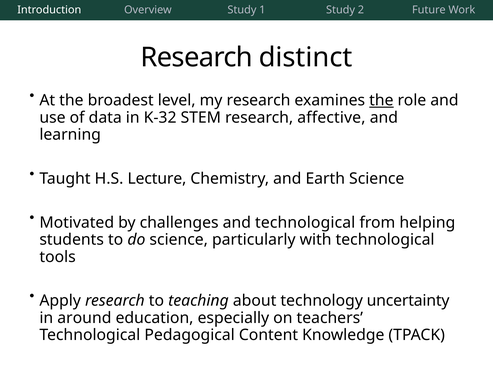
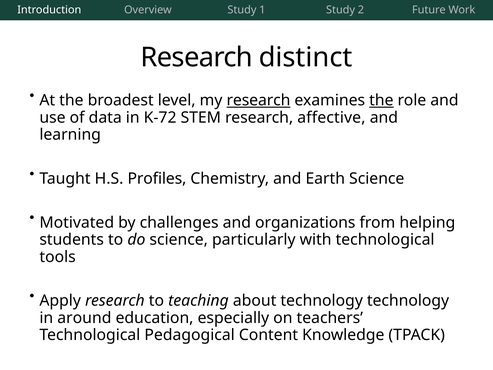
research at (258, 100) underline: none -> present
K-32: K-32 -> K-72
Lecture: Lecture -> Profiles
and technological: technological -> organizations
technology uncertainty: uncertainty -> technology
